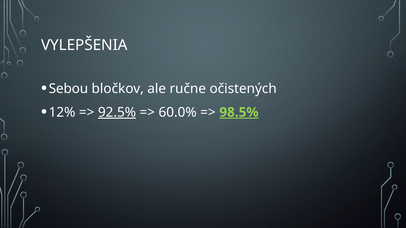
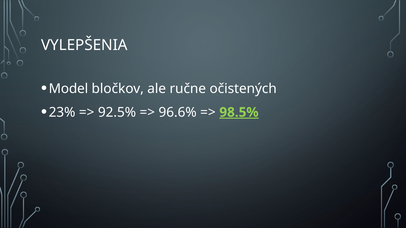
Sebou: Sebou -> Model
12%: 12% -> 23%
92.5% underline: present -> none
60.0%: 60.0% -> 96.6%
